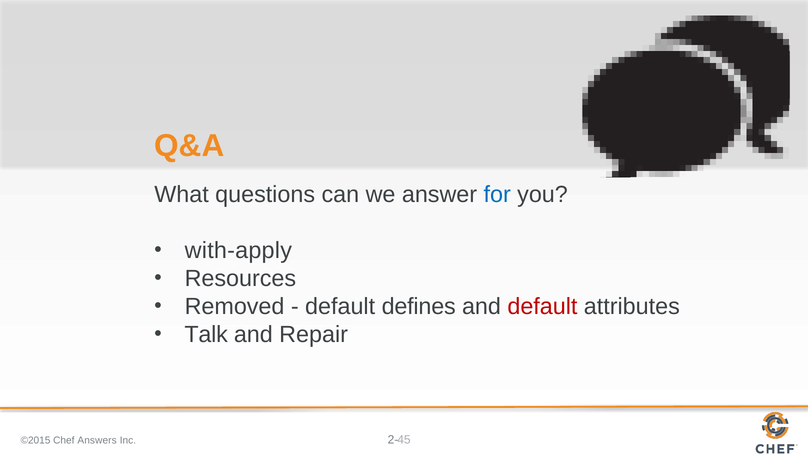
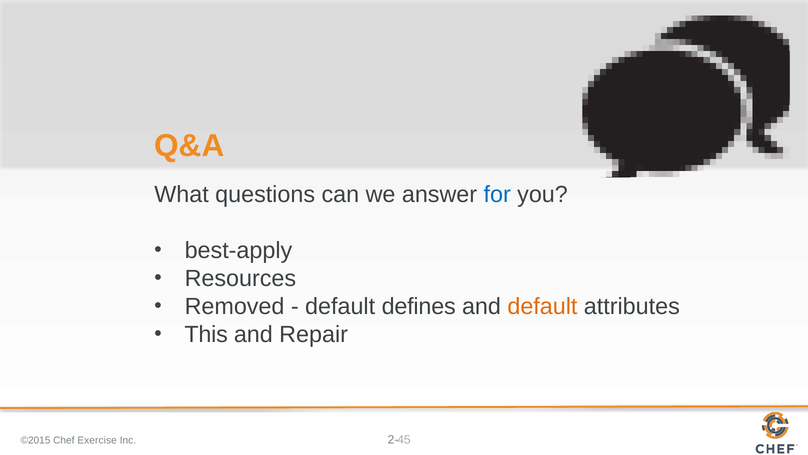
with-apply: with-apply -> best-apply
default at (542, 306) colour: red -> orange
Talk: Talk -> This
Answers: Answers -> Exercise
